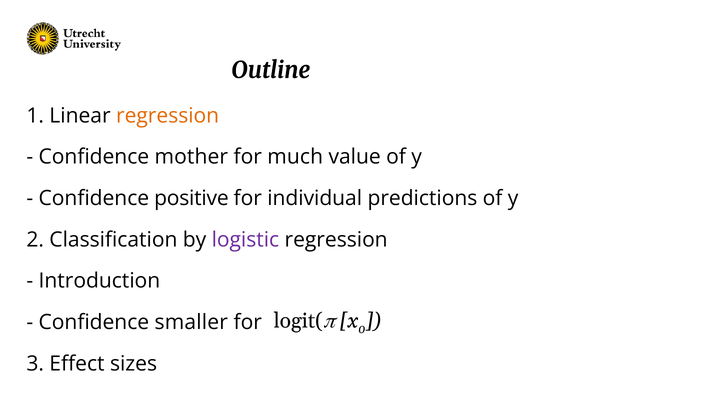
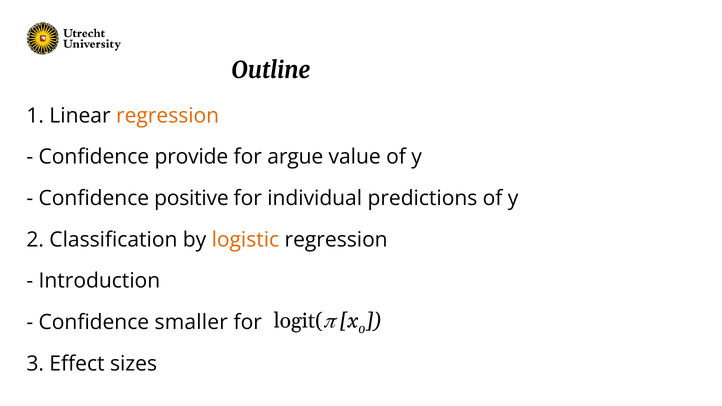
mother: mother -> provide
much: much -> argue
logistic colour: purple -> orange
